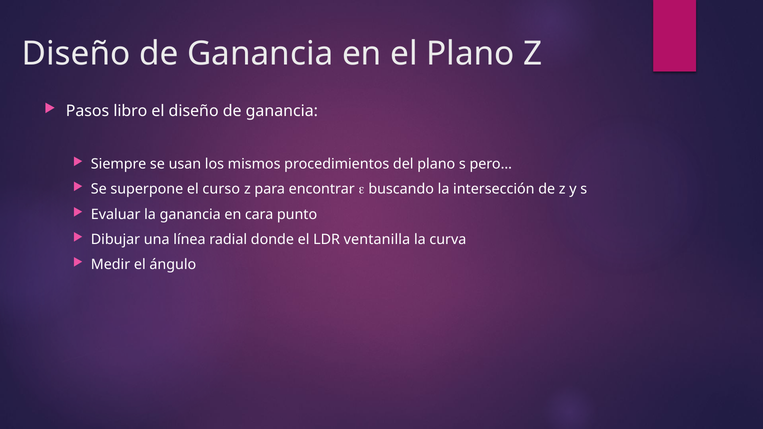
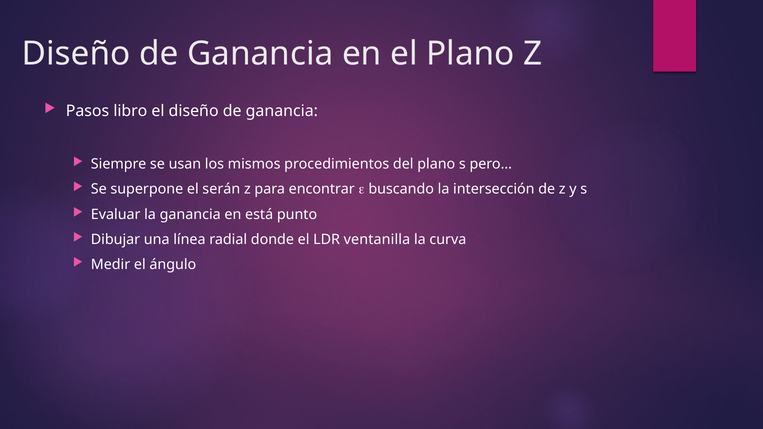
curso: curso -> serán
cara: cara -> está
